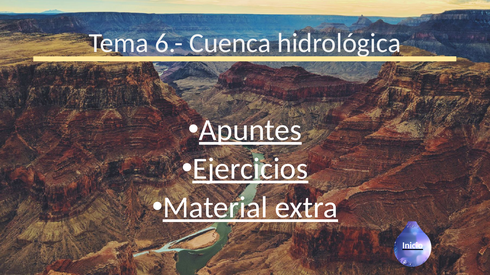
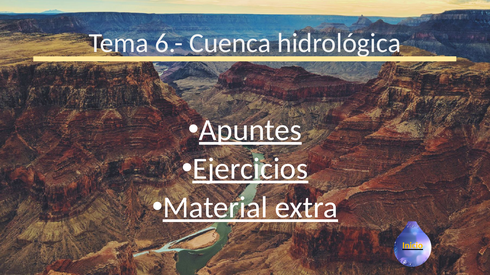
Inicio colour: white -> yellow
